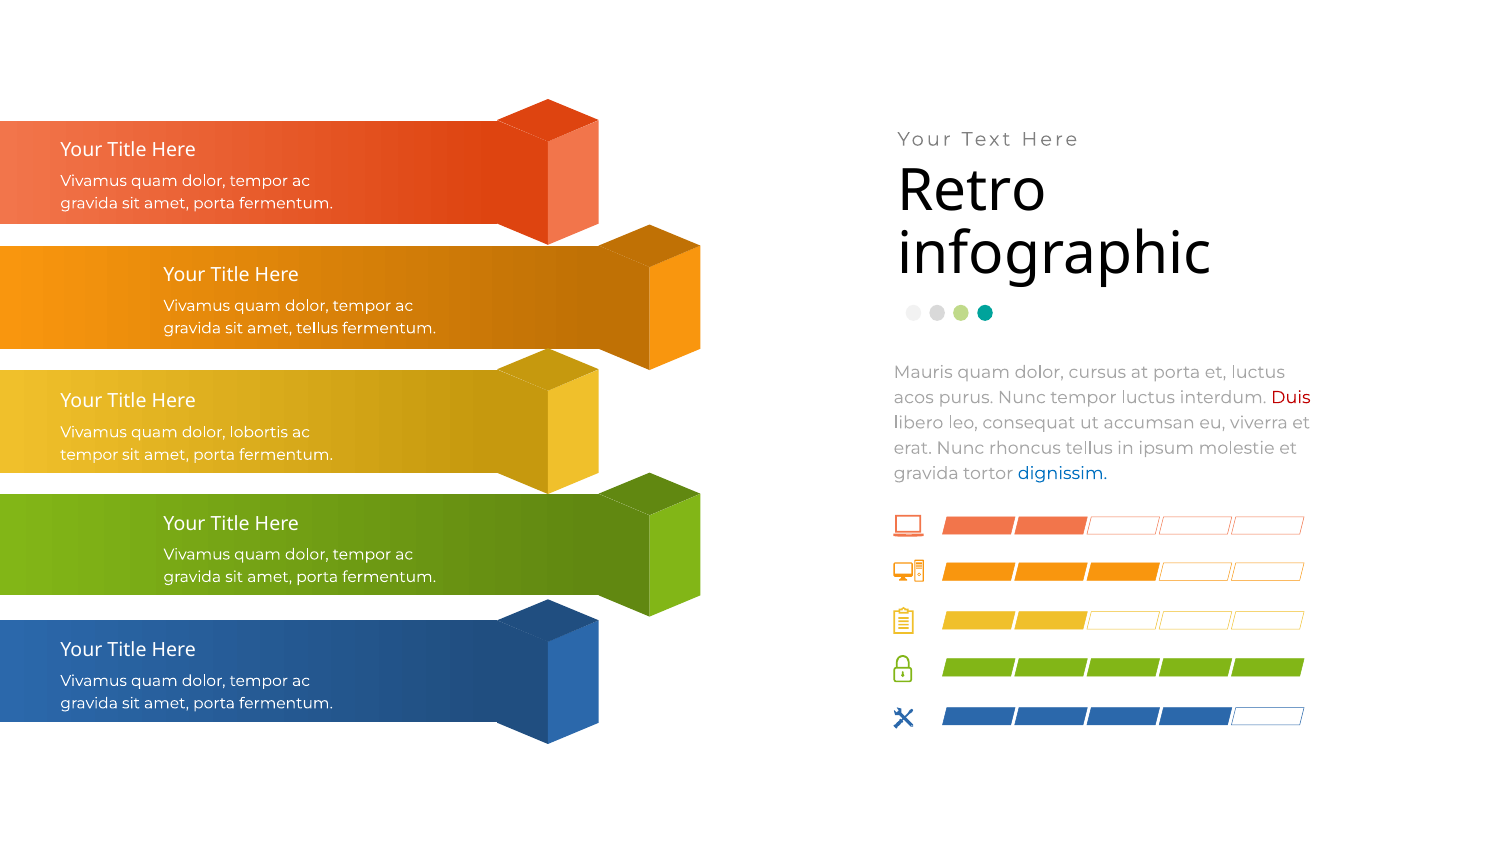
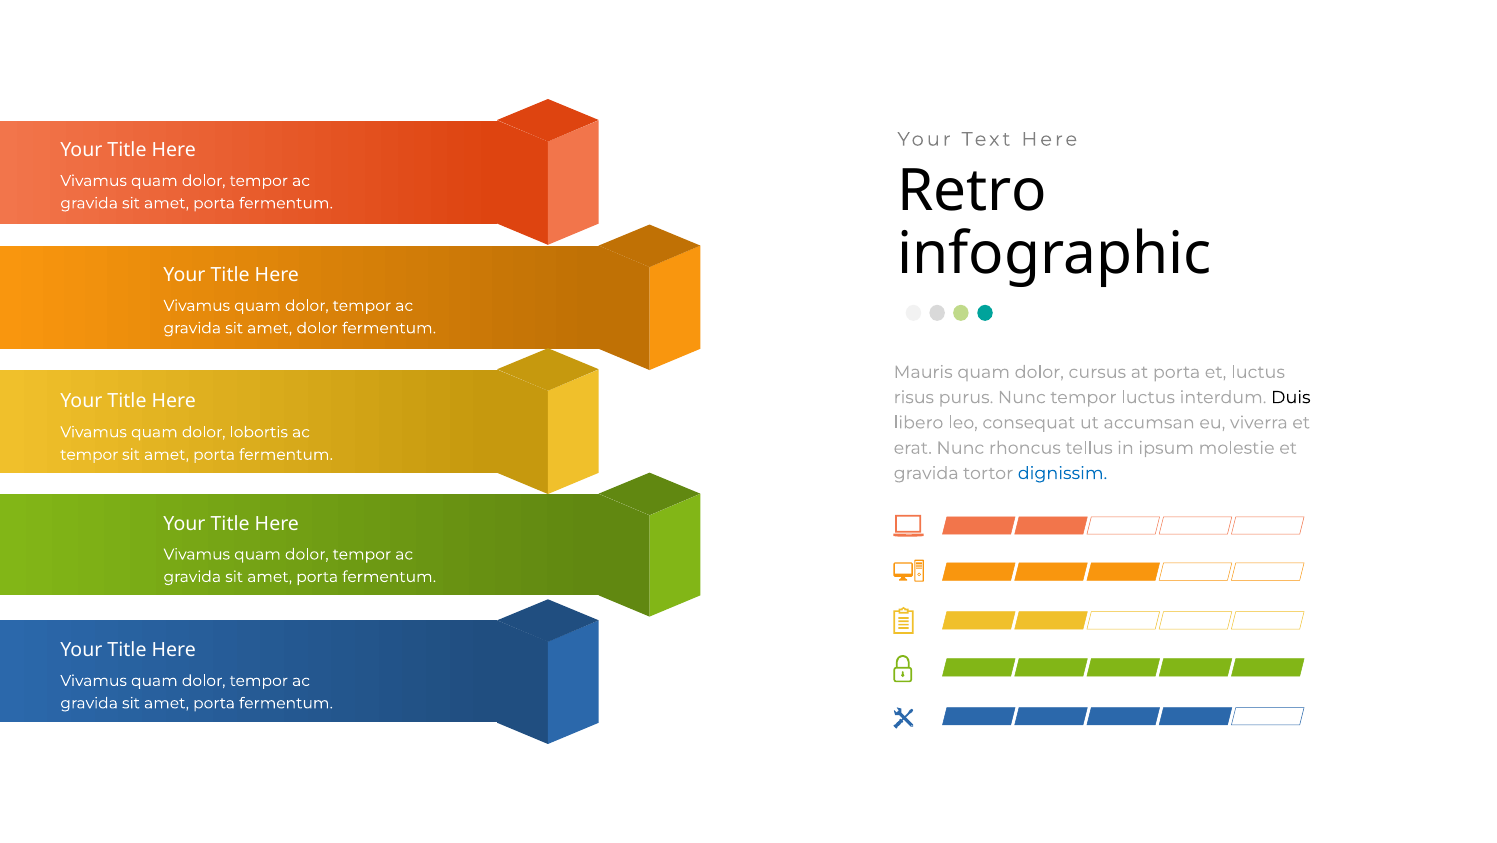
amet tellus: tellus -> dolor
acos: acos -> risus
Duis colour: red -> black
